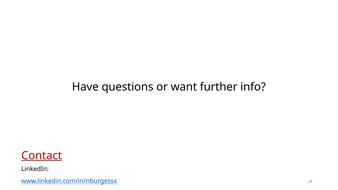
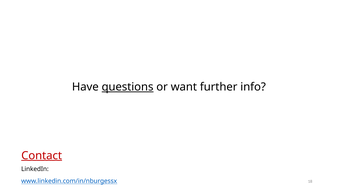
questions underline: none -> present
